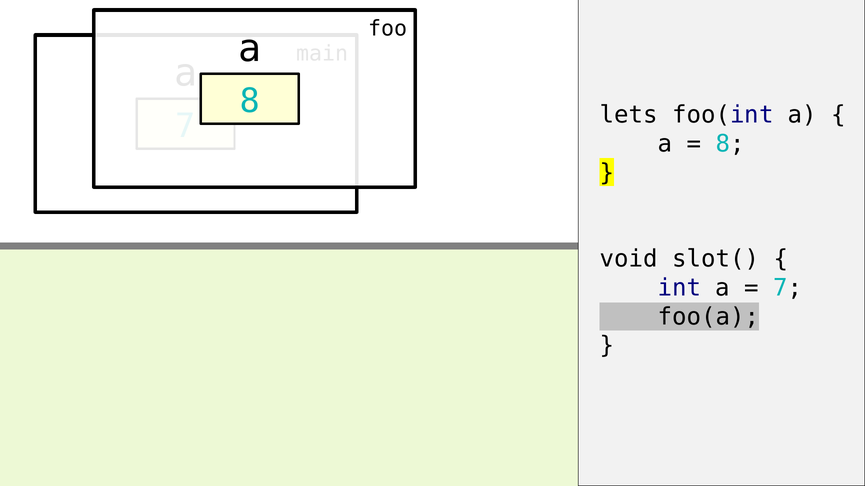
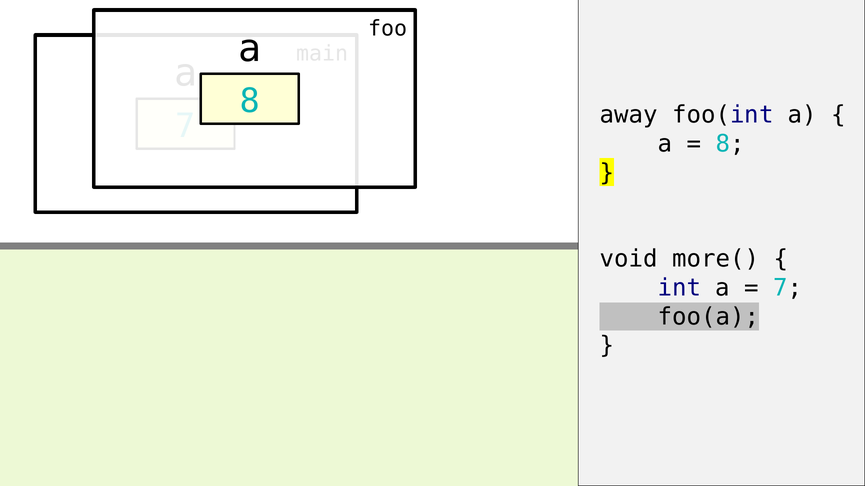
lets: lets -> away
slot(: slot( -> more(
